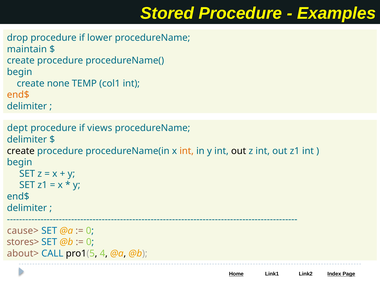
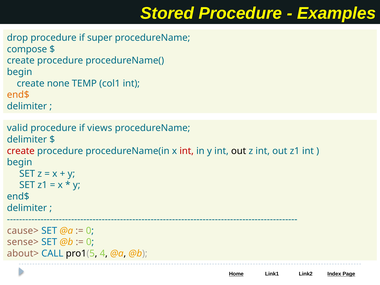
lower: lower -> super
maintain: maintain -> compose
dept: dept -> valid
create at (21, 151) colour: black -> red
int at (187, 151) colour: orange -> red
stores>: stores> -> sense>
